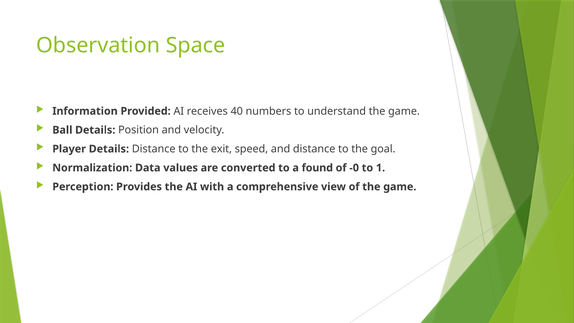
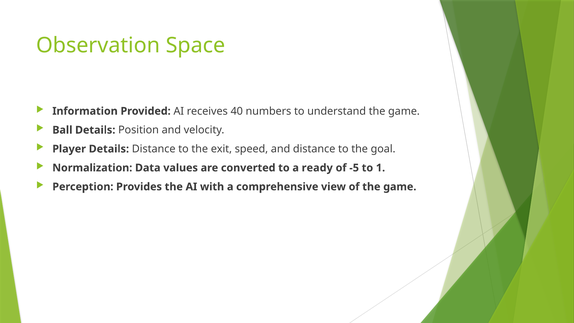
found: found -> ready
-0: -0 -> -5
